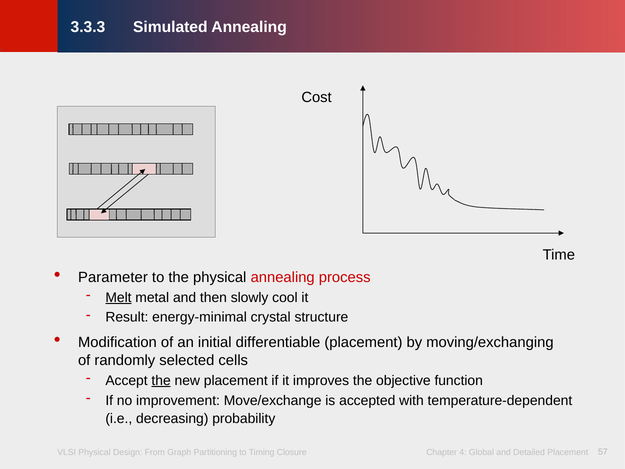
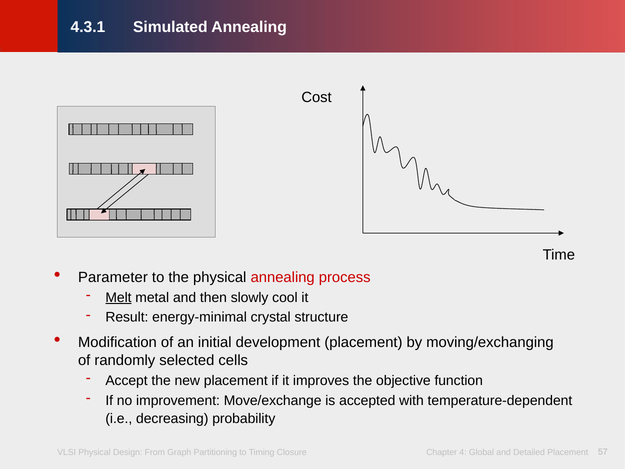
3.3.3: 3.3.3 -> 4.3.1
differentiable: differentiable -> development
the at (161, 380) underline: present -> none
